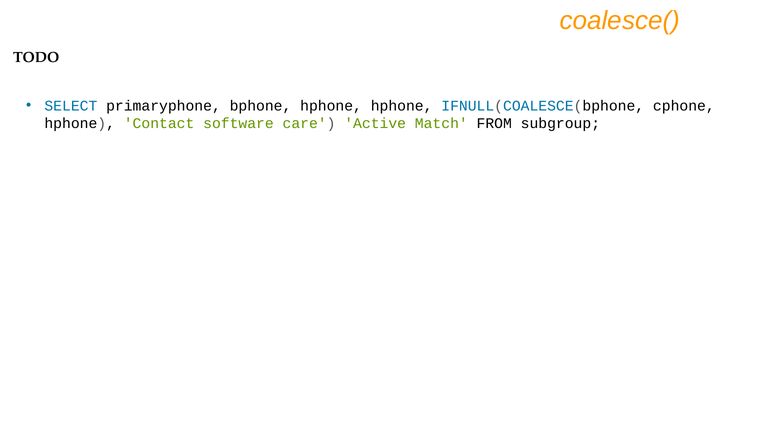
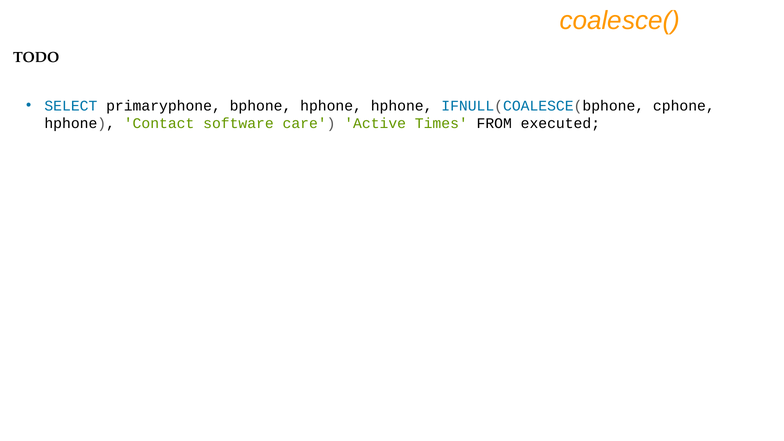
Match: Match -> Times
subgroup: subgroup -> executed
